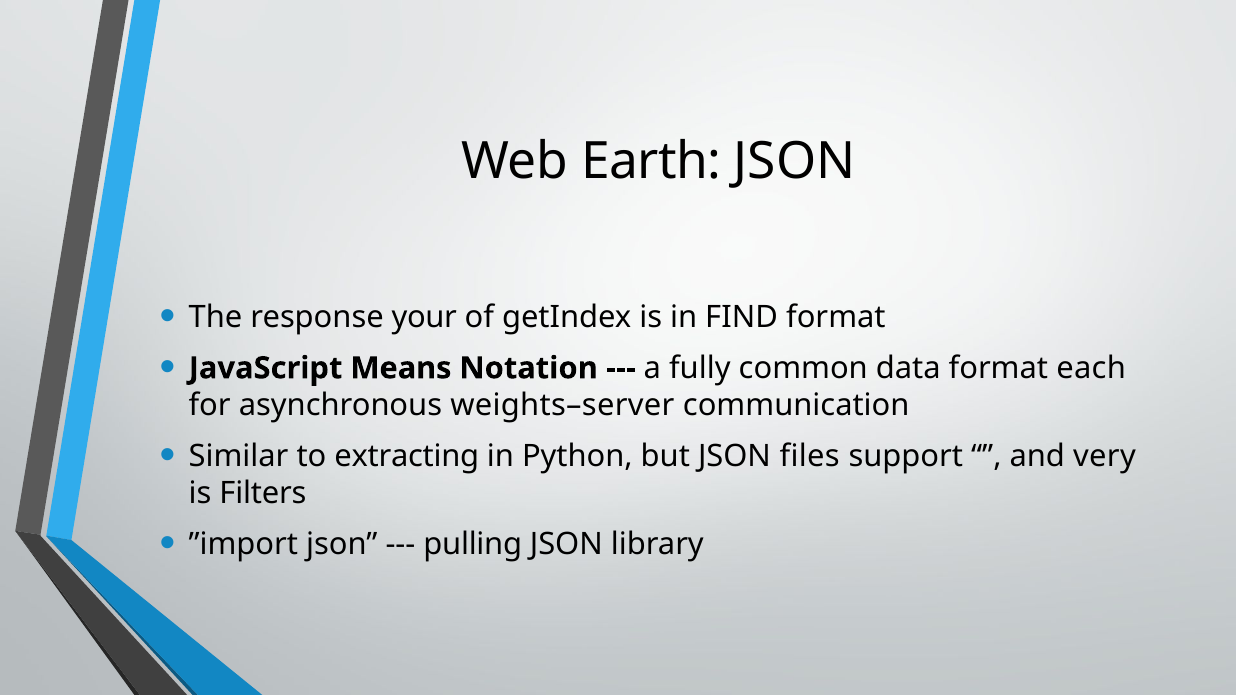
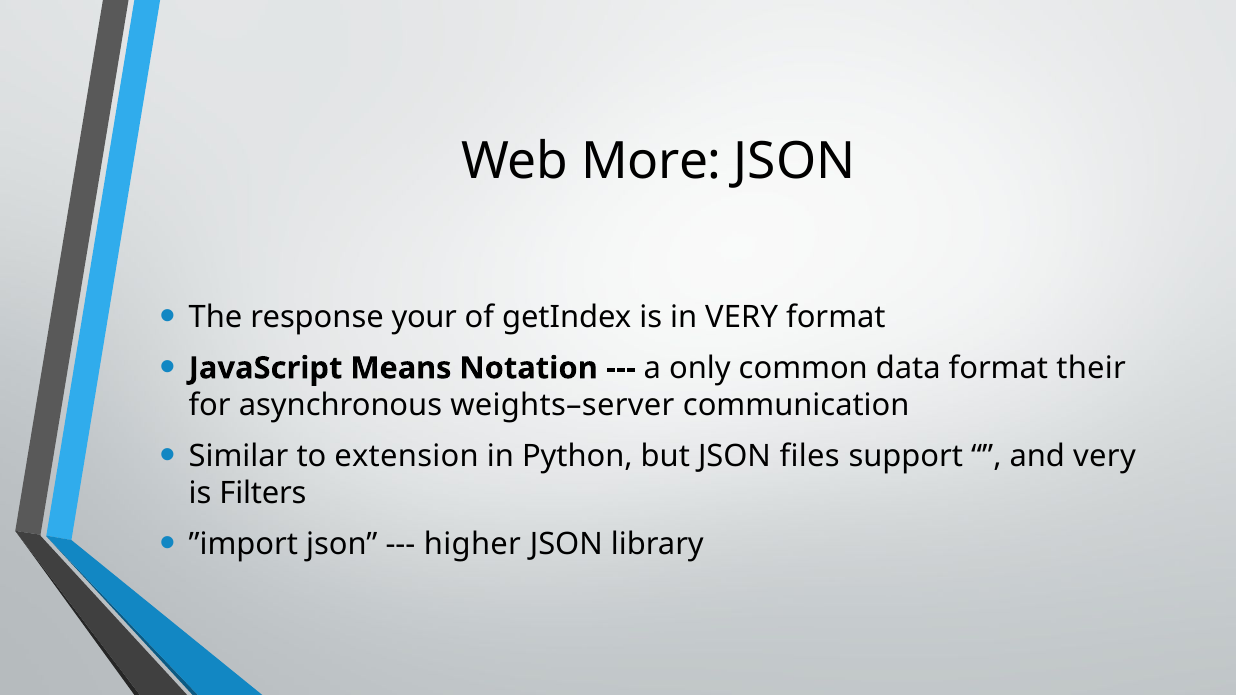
Earth: Earth -> More
in FIND: FIND -> VERY
fully: fully -> only
each: each -> their
extracting: extracting -> extension
pulling: pulling -> higher
